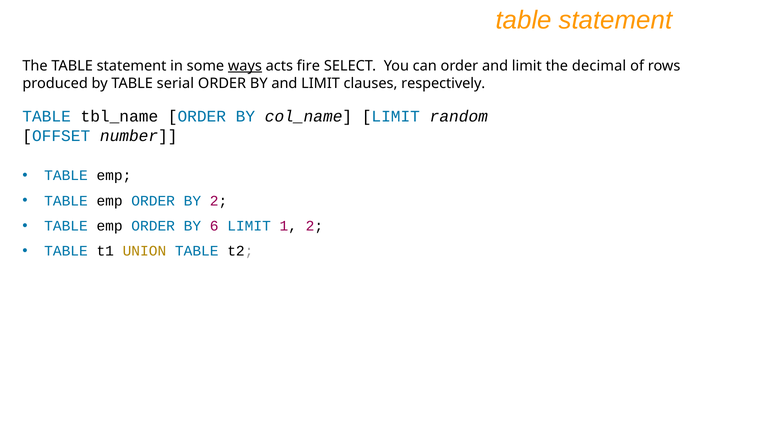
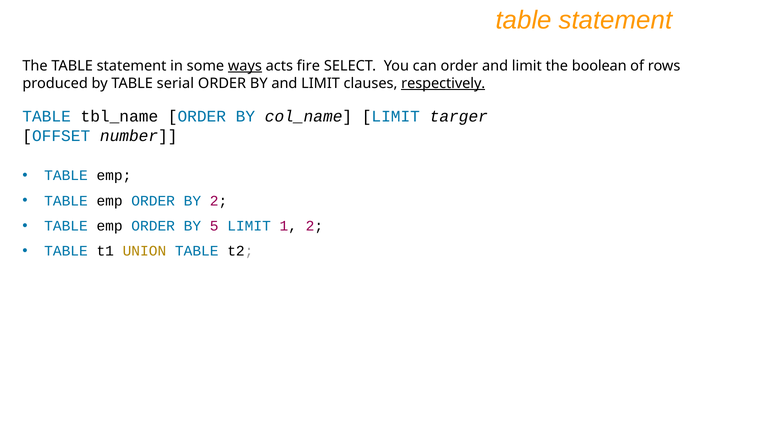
decimal: decimal -> boolean
respectively underline: none -> present
random: random -> targer
6: 6 -> 5
